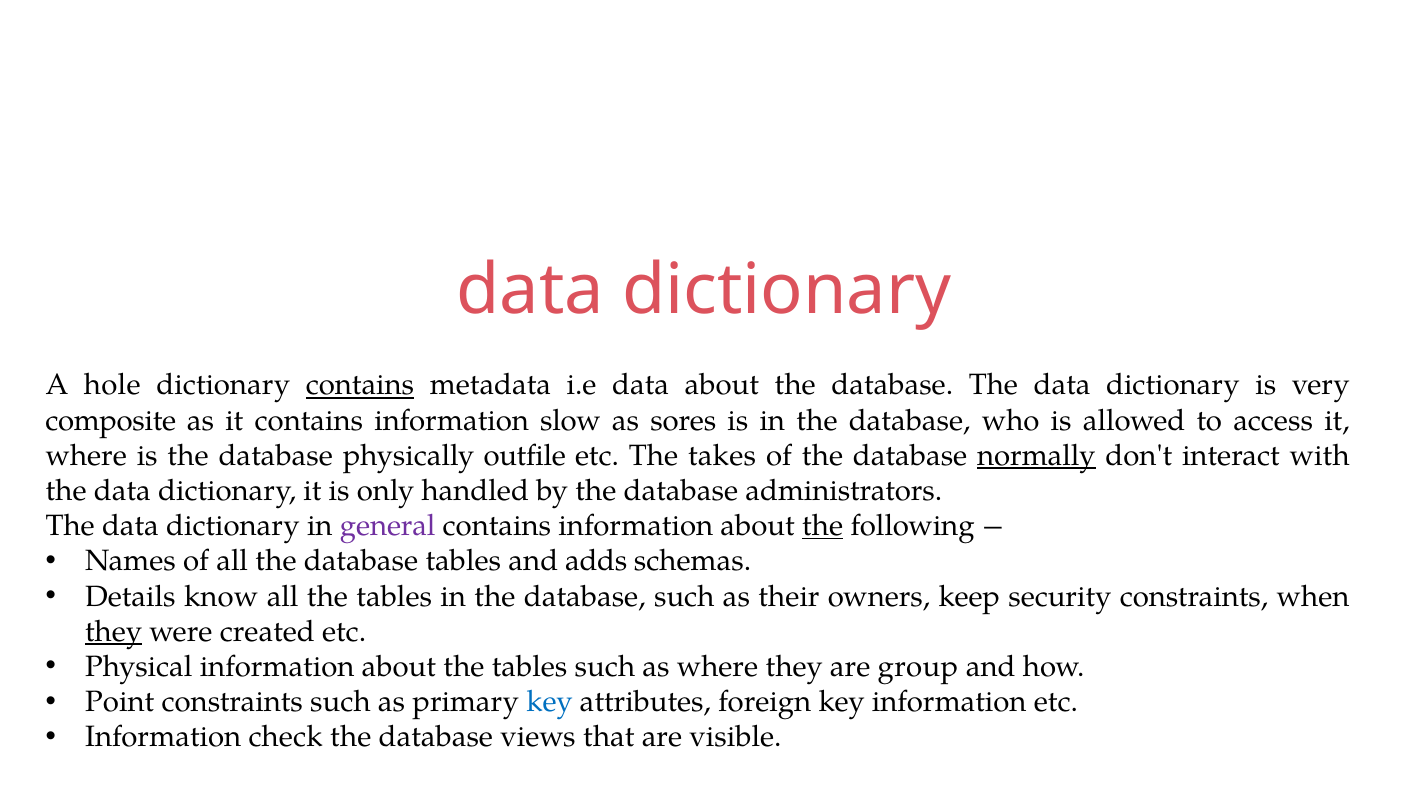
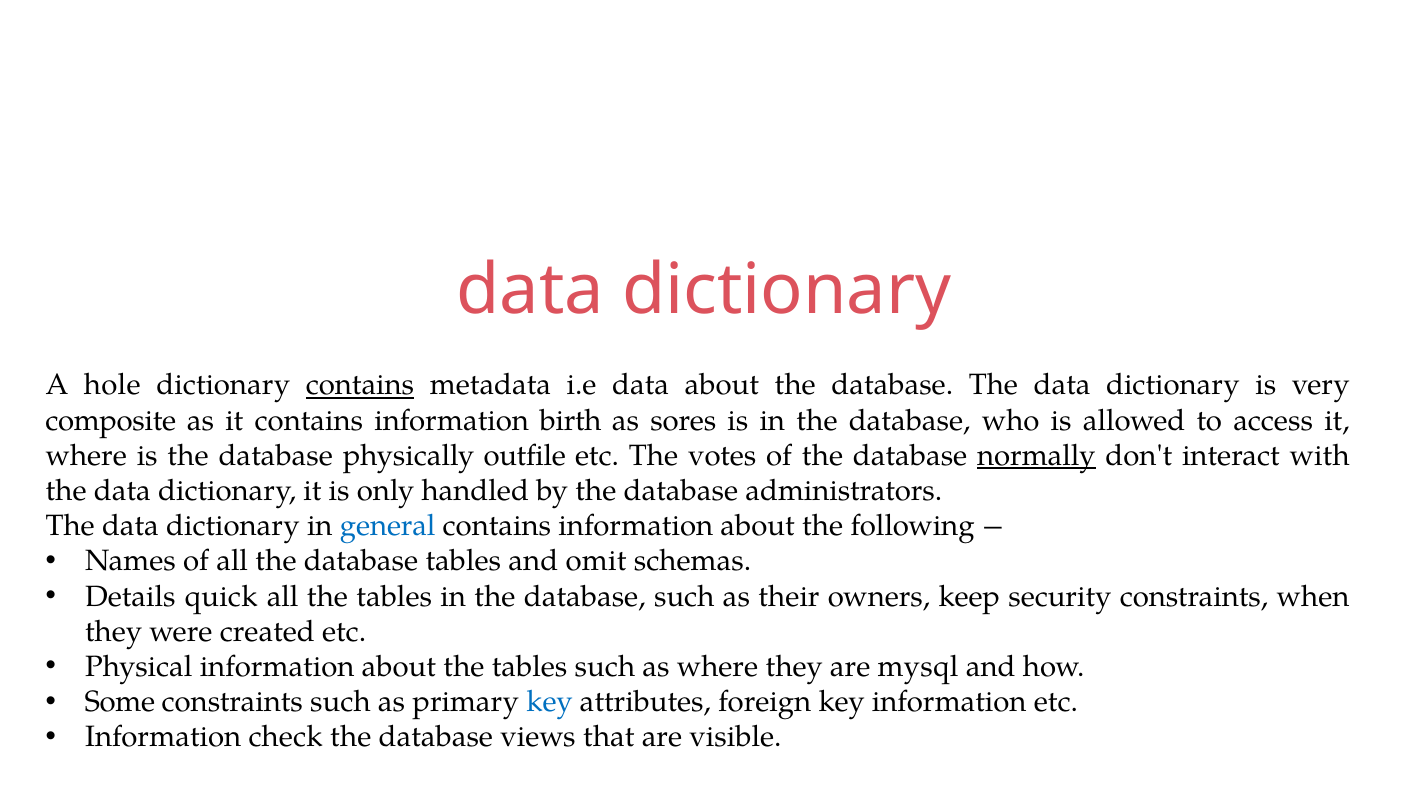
slow: slow -> birth
takes: takes -> votes
general colour: purple -> blue
the at (823, 526) underline: present -> none
adds: adds -> omit
know: know -> quick
they at (114, 632) underline: present -> none
group: group -> mysql
Point: Point -> Some
